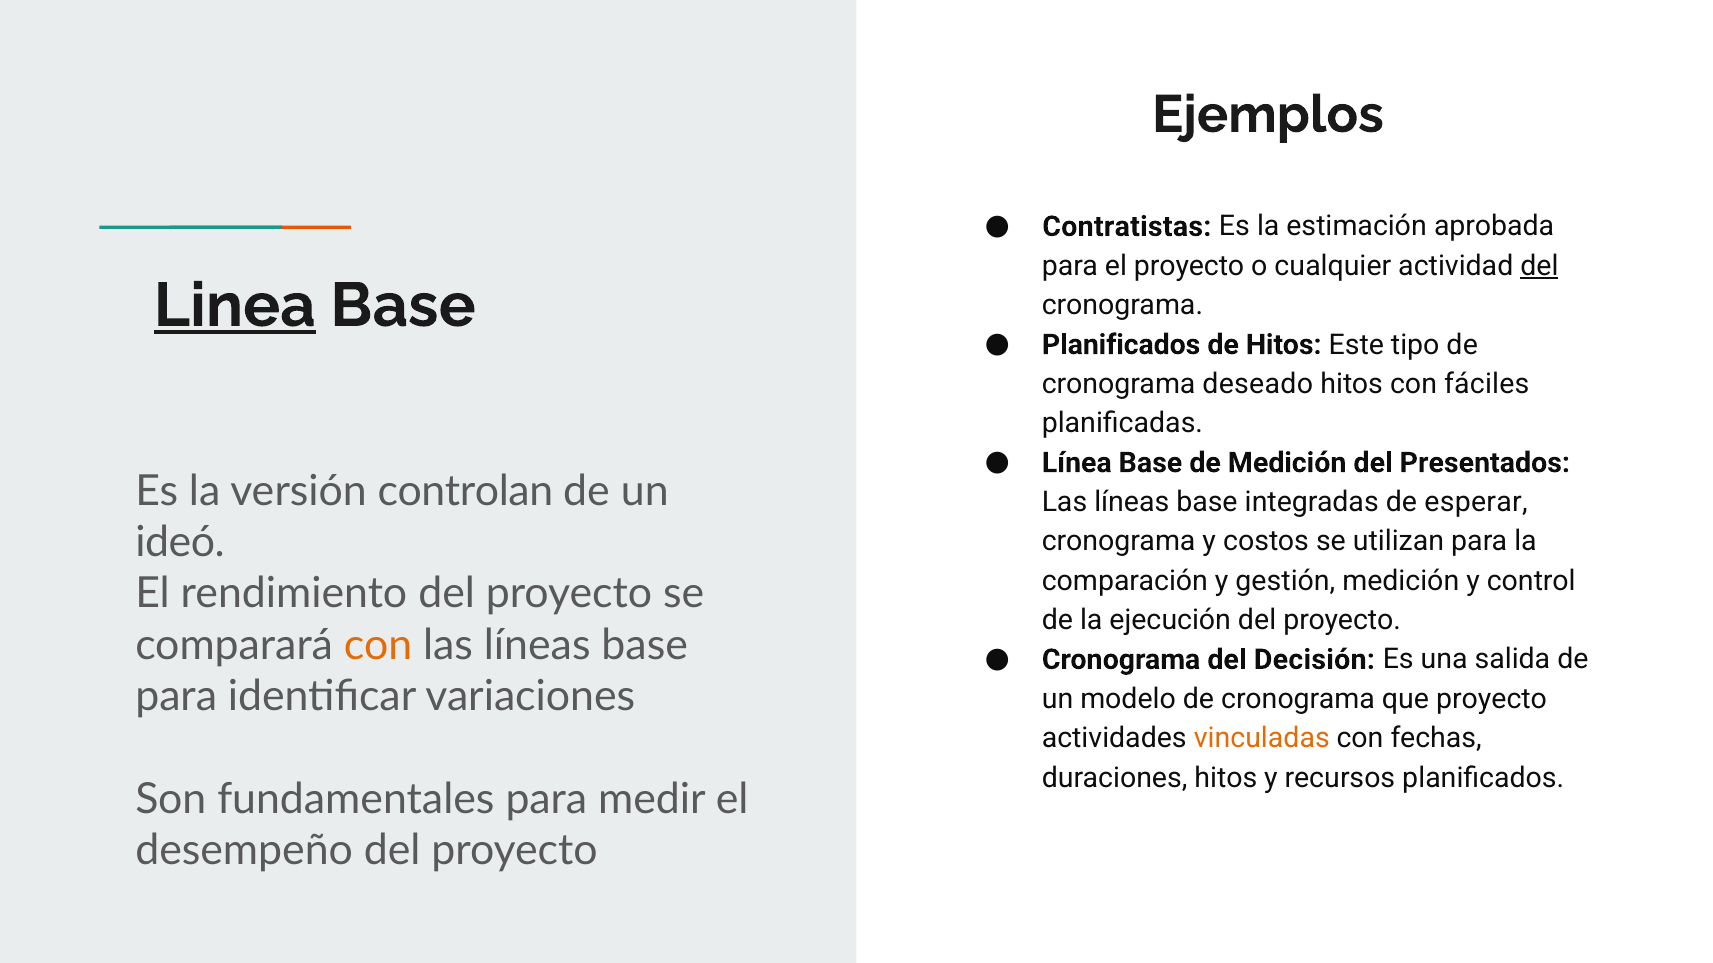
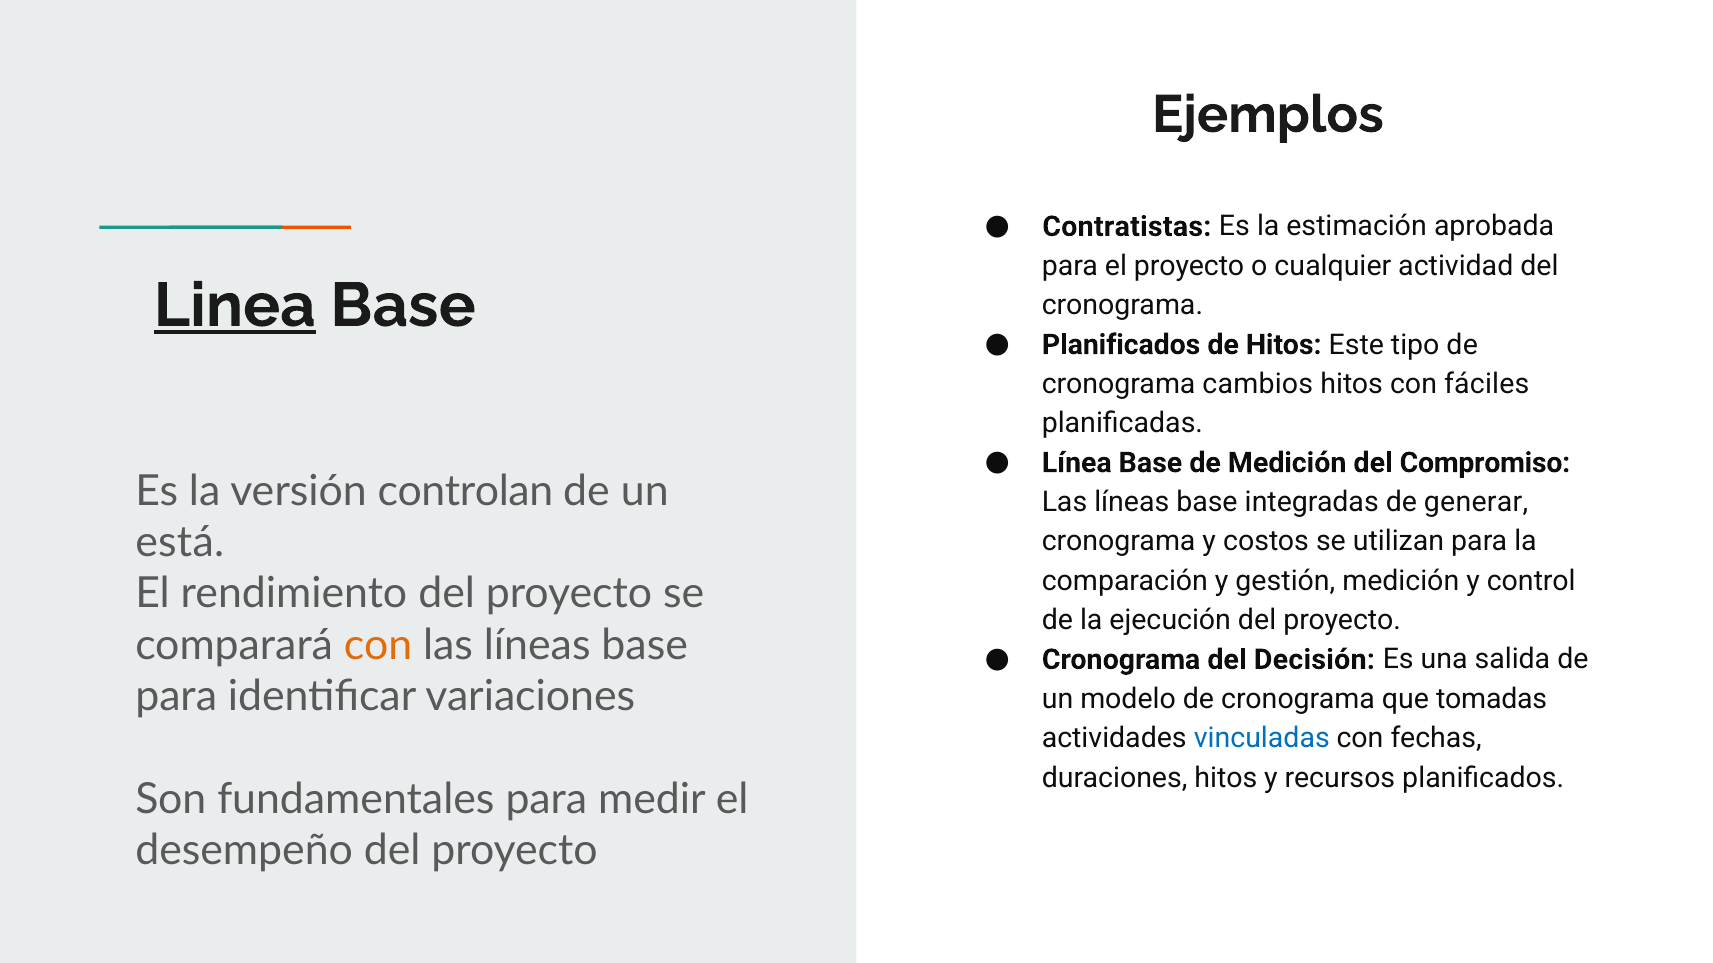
del at (1539, 266) underline: present -> none
deseado: deseado -> cambios
Presentados: Presentados -> Compromiso
esperar: esperar -> generar
ideó: ideó -> está
que proyecto: proyecto -> tomadas
vinculadas colour: orange -> blue
